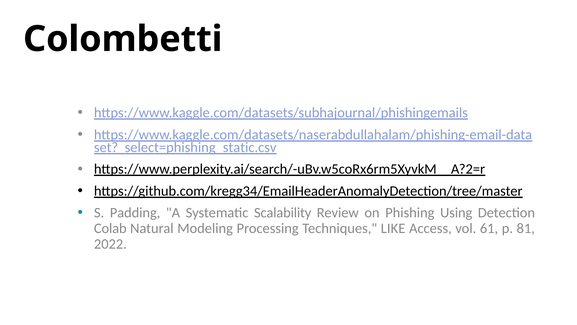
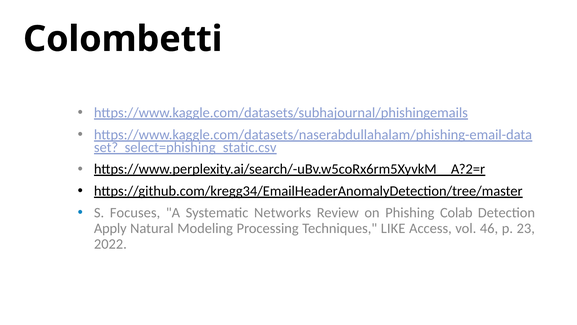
Padding: Padding -> Focuses
Scalability: Scalability -> Networks
Using: Using -> Colab
Colab: Colab -> Apply
61: 61 -> 46
81: 81 -> 23
